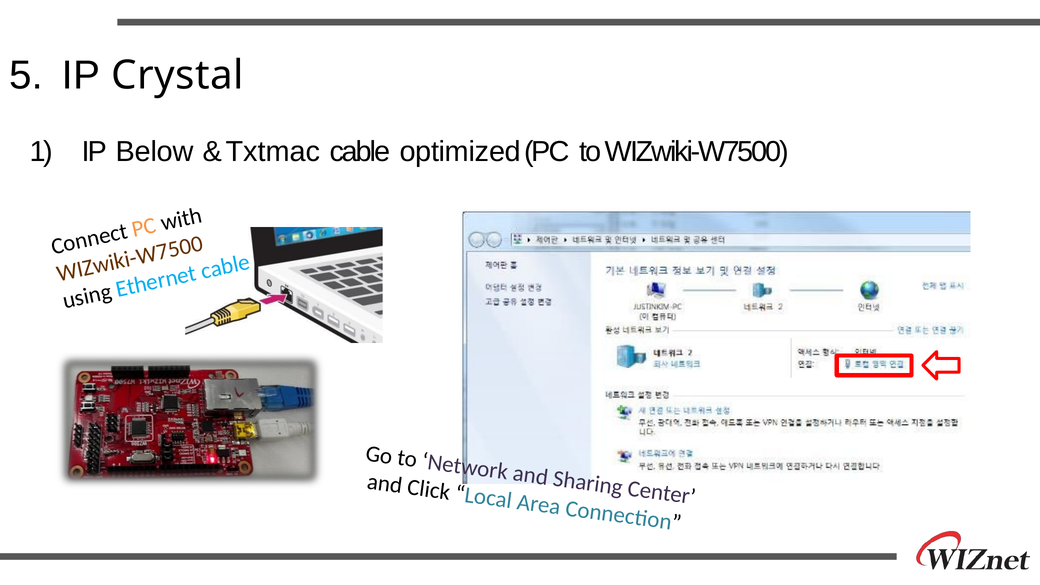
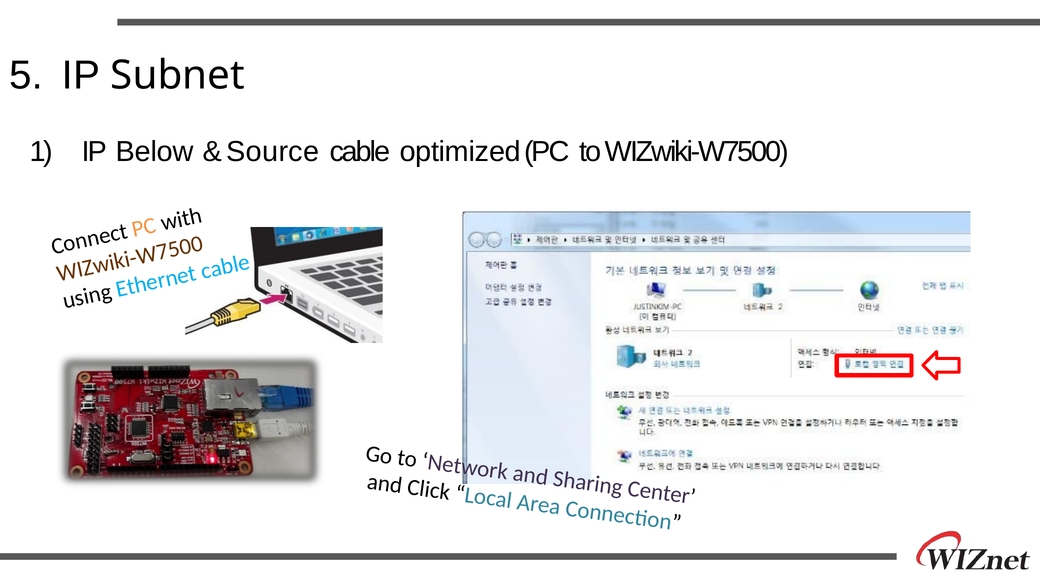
Crystal: Crystal -> Subnet
Txtmac: Txtmac -> Source
